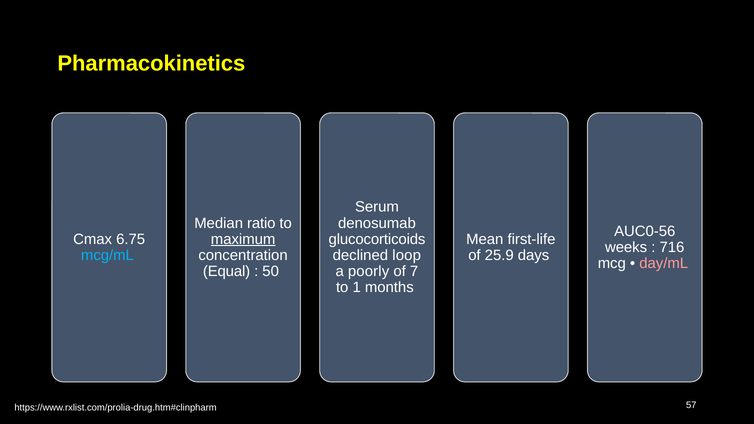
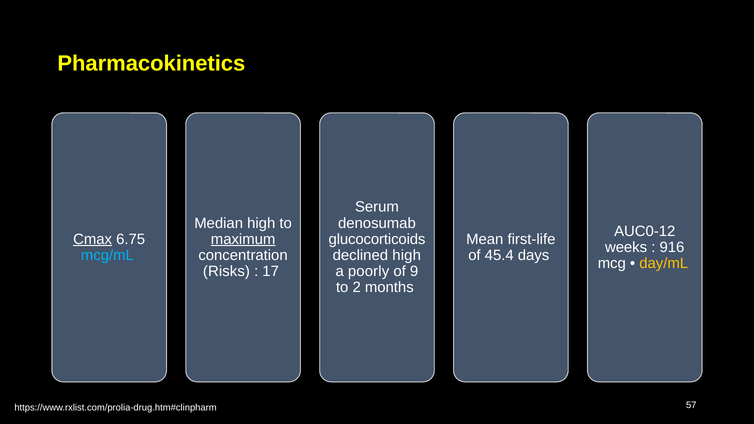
Median ratio: ratio -> high
AUC0-56: AUC0-56 -> AUC0-12
Cmax underline: none -> present
716: 716 -> 916
declined loop: loop -> high
25.9: 25.9 -> 45.4
day/mL colour: pink -> yellow
Equal: Equal -> Risks
50: 50 -> 17
7: 7 -> 9
1: 1 -> 2
